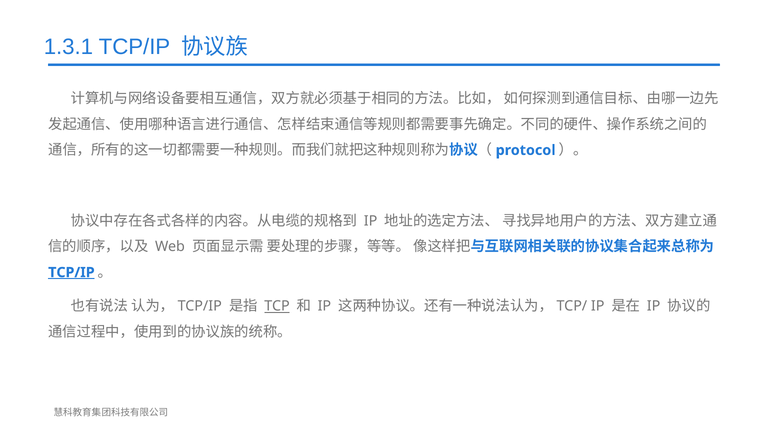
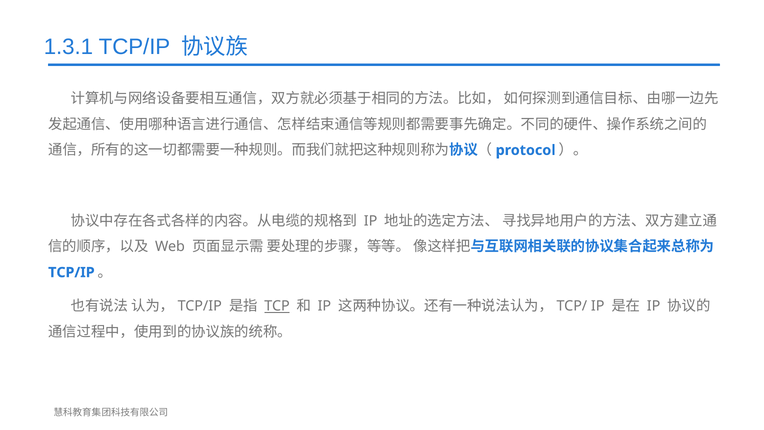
TCP/IP at (71, 272) underline: present -> none
